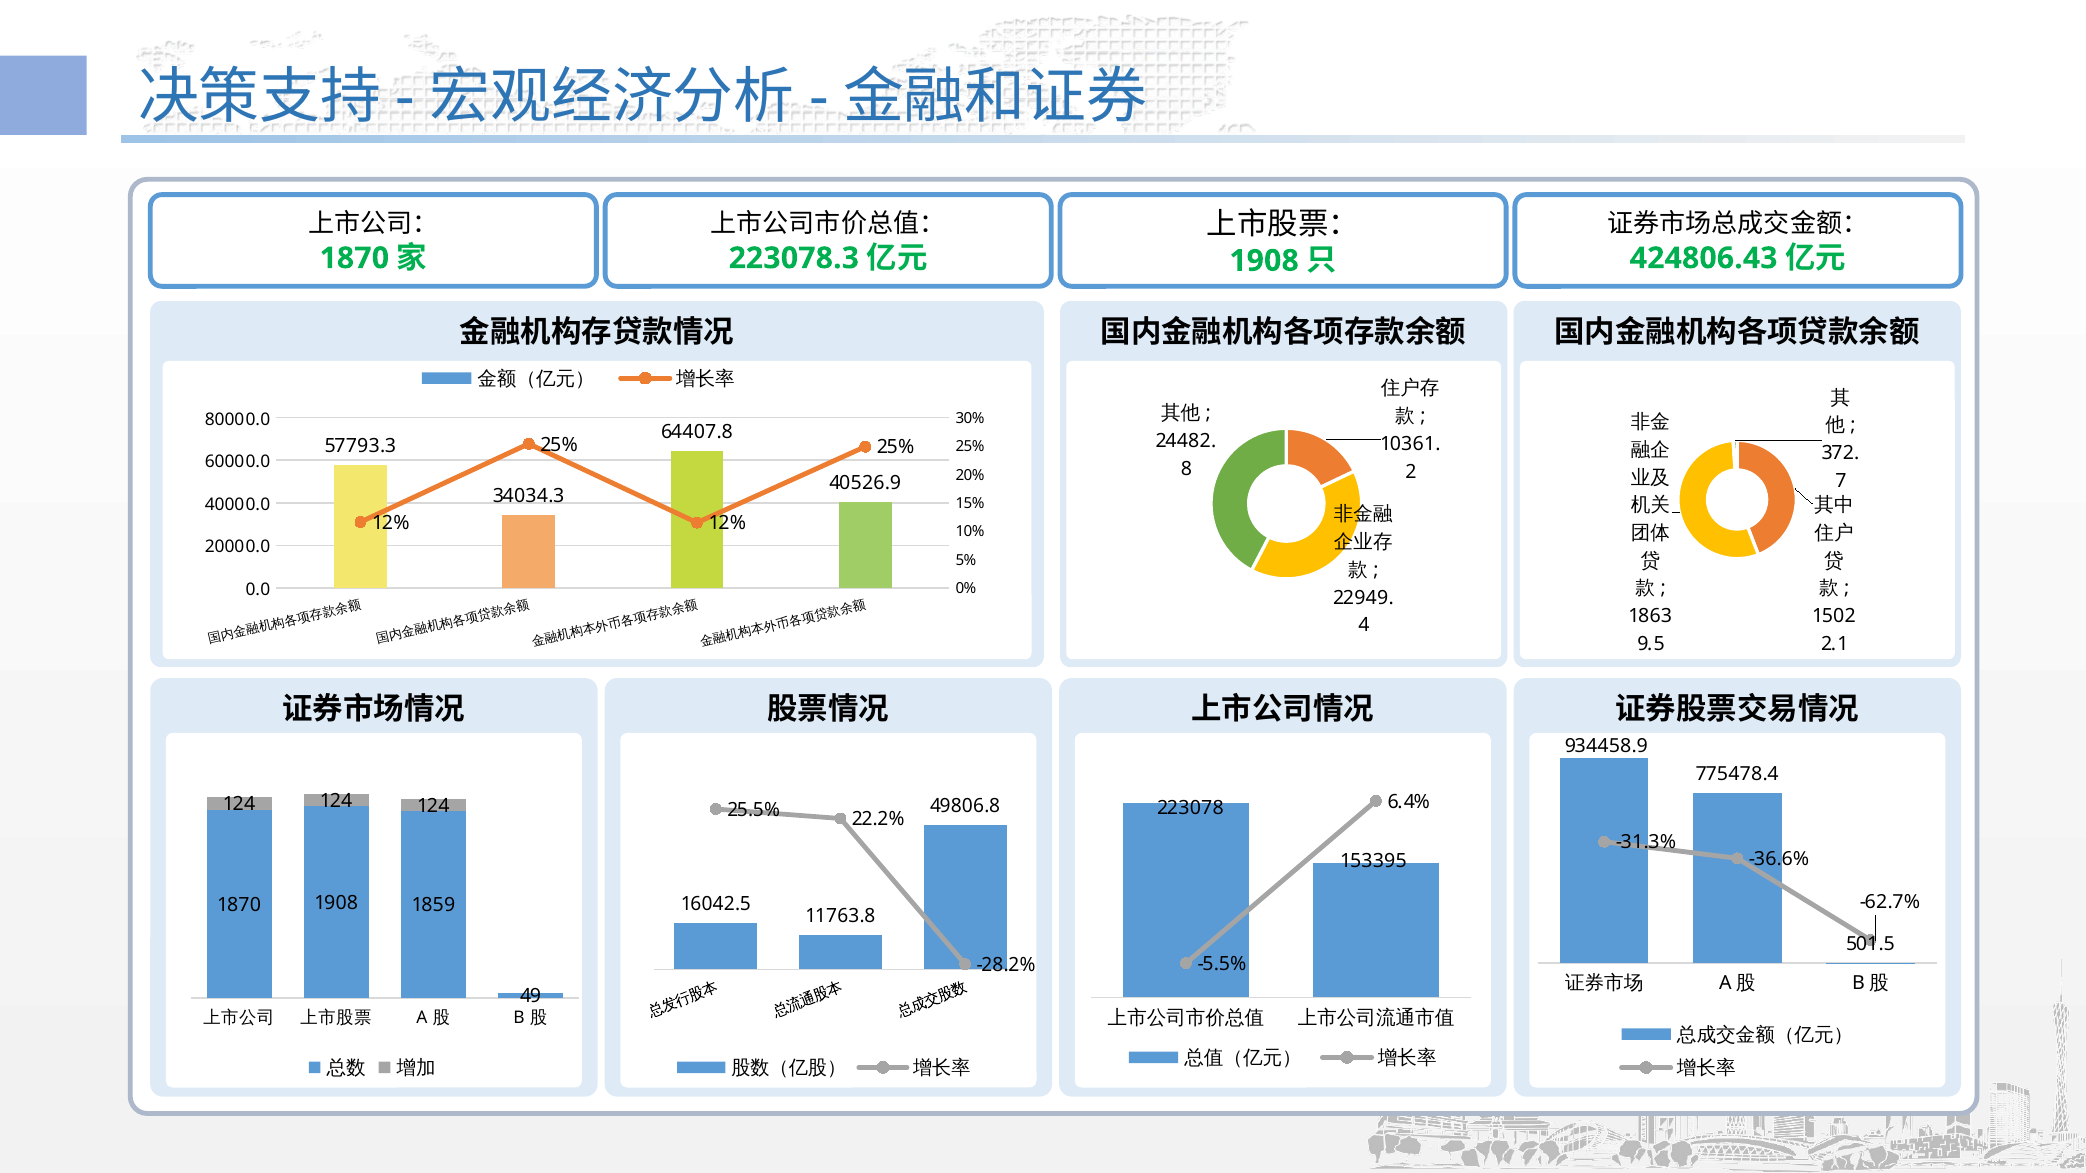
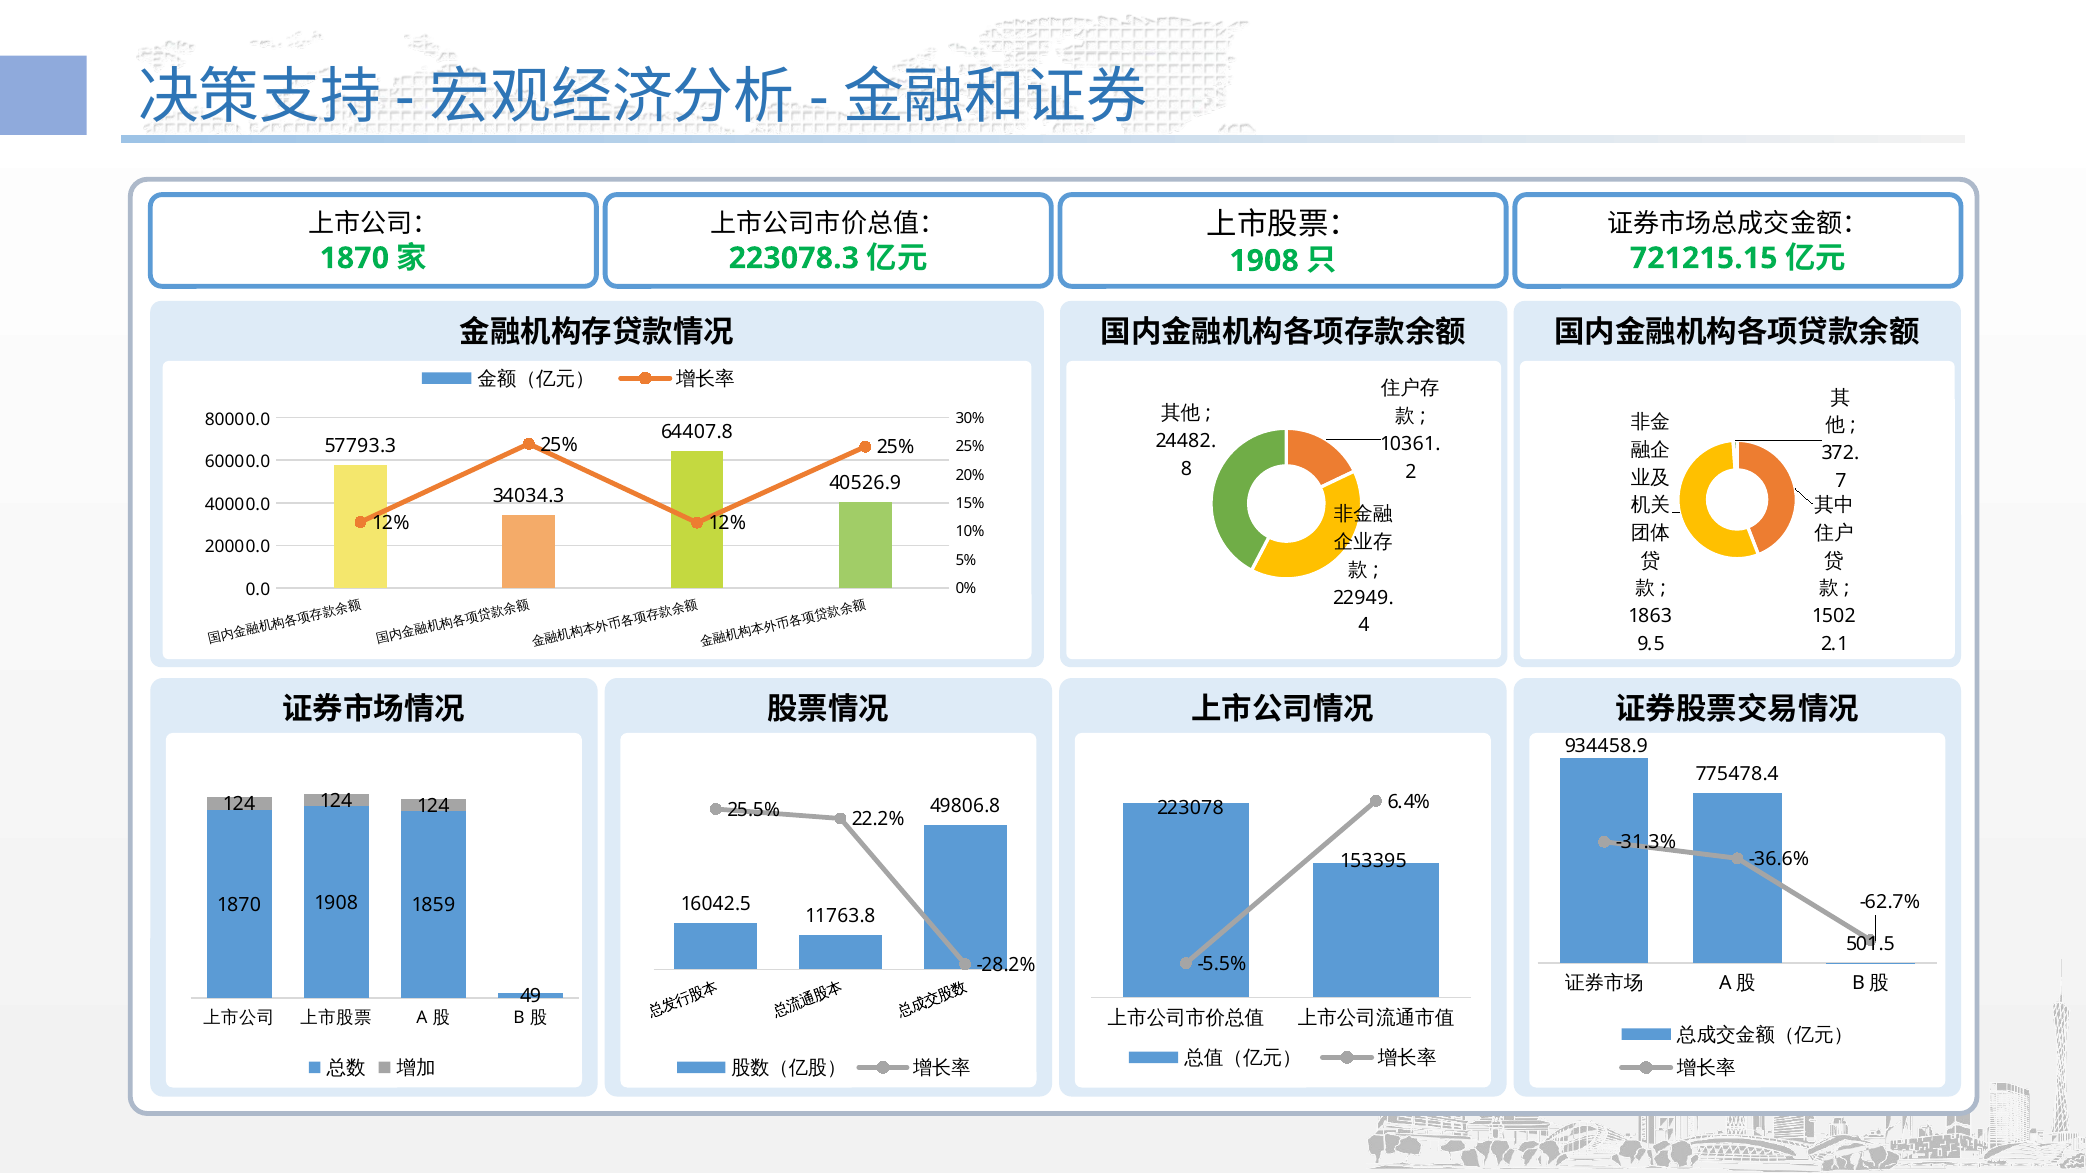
424806.43: 424806.43 -> 721215.15
